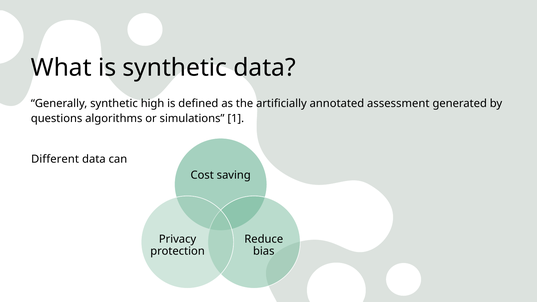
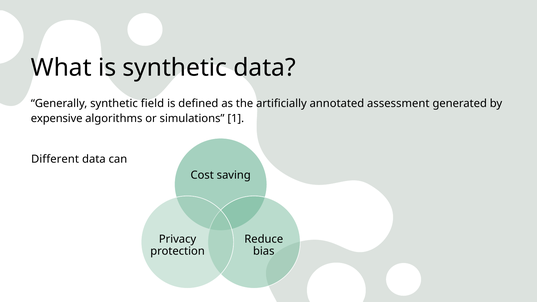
high: high -> field
questions: questions -> expensive
